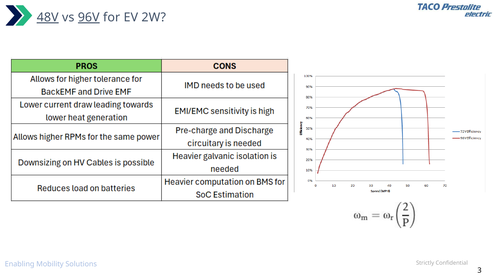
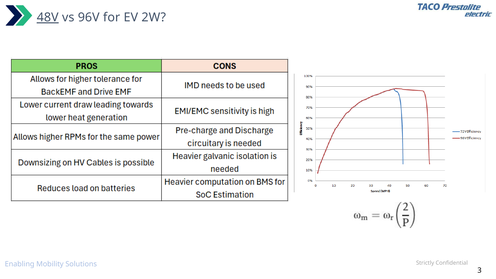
96V underline: present -> none
